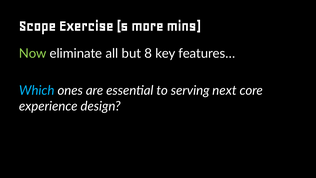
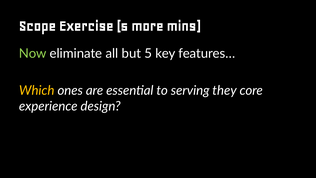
but 8: 8 -> 5
Which colour: light blue -> yellow
next: next -> they
